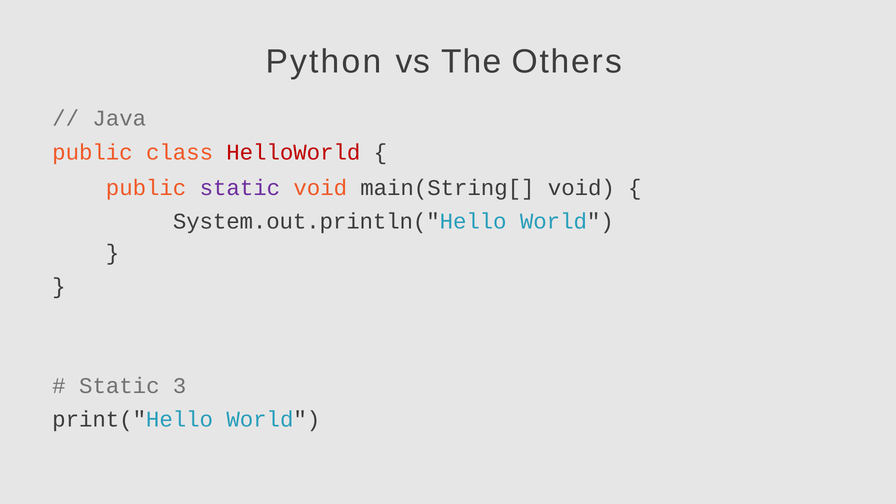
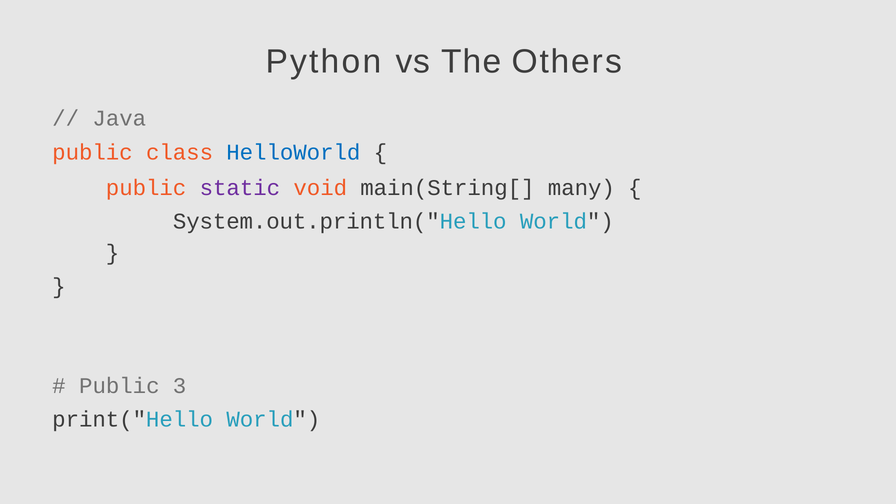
HelloWorld colour: red -> blue
main(String[ void: void -> many
Static at (119, 386): Static -> Public
